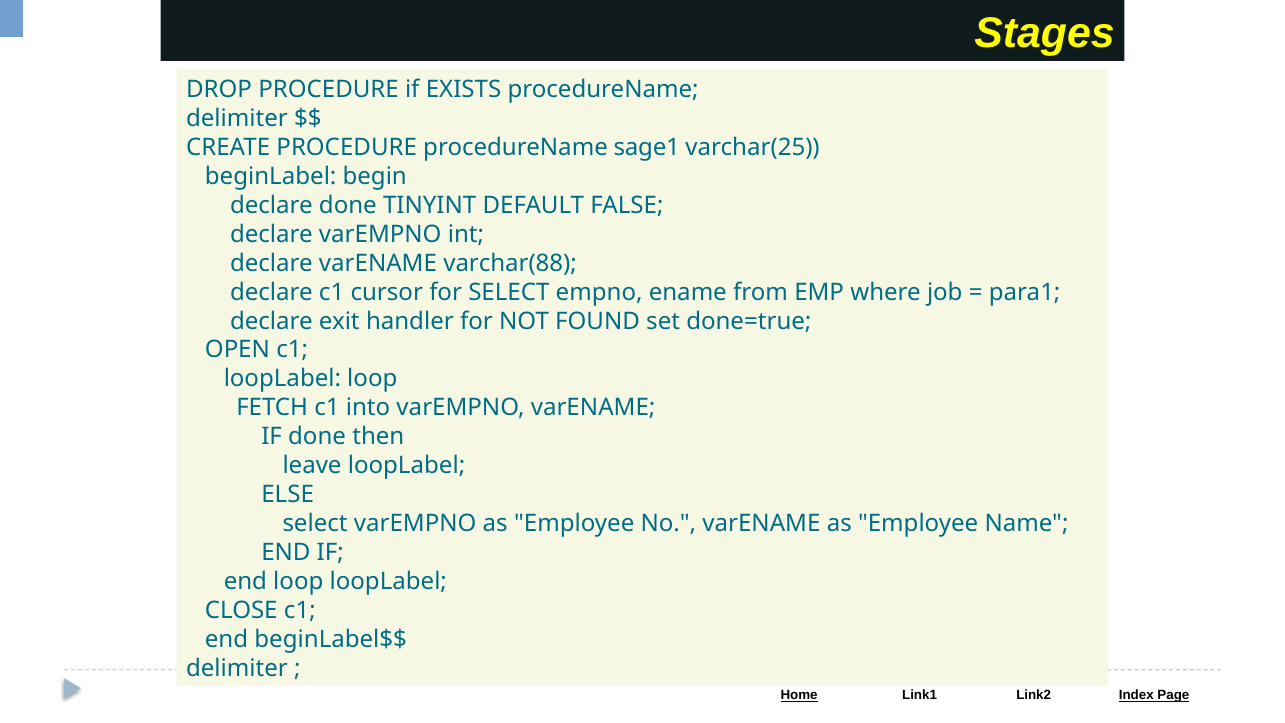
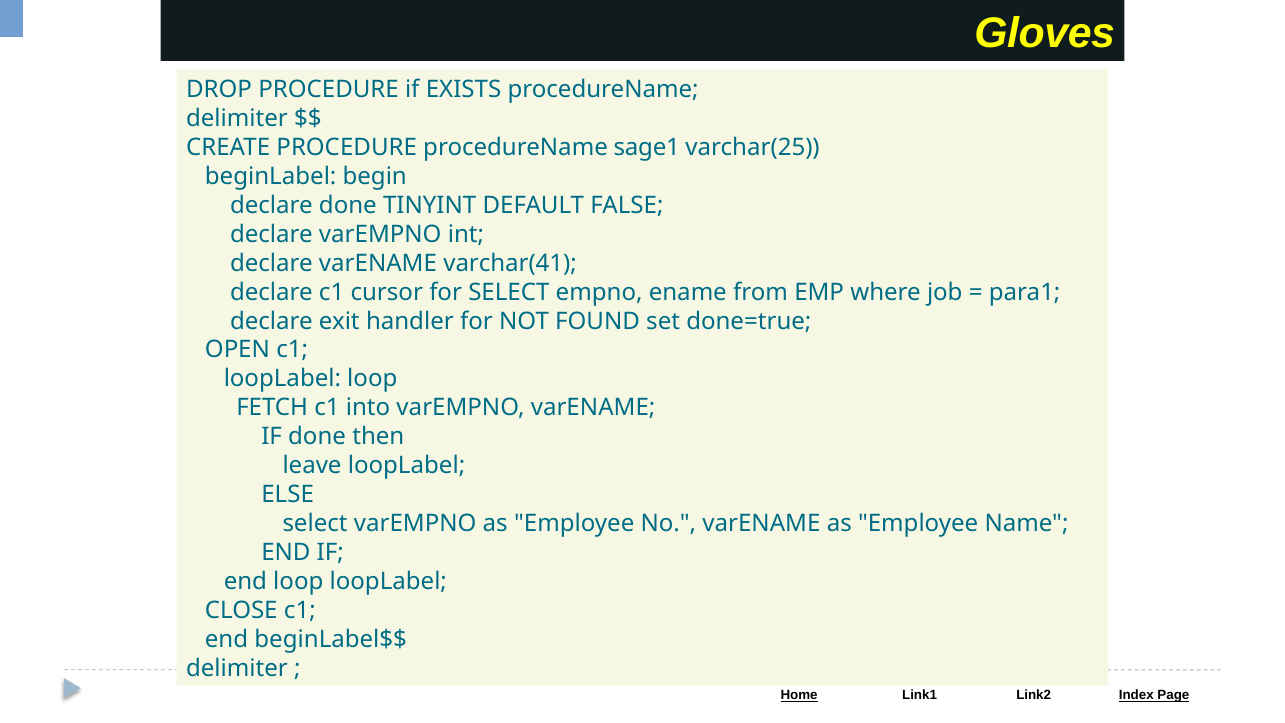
Stages: Stages -> Gloves
varchar(88: varchar(88 -> varchar(41
